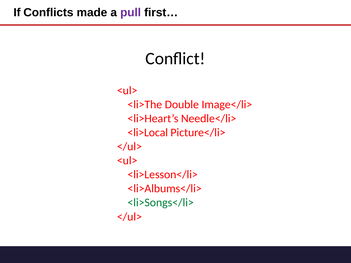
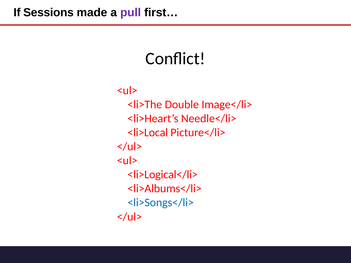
Conflicts: Conflicts -> Sessions
<li>Lesson</li>: <li>Lesson</li> -> <li>Logical</li>
<li>Songs</li> colour: green -> blue
